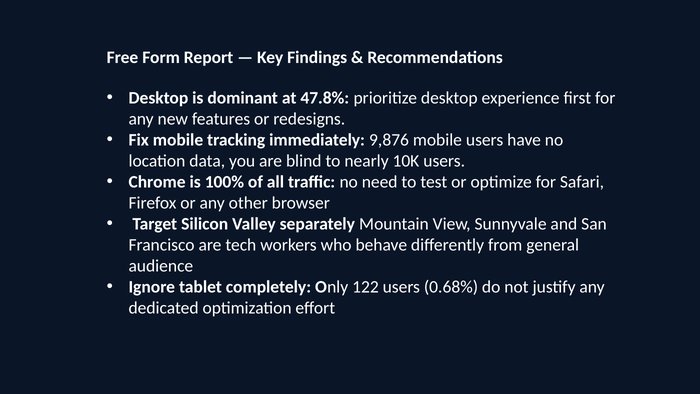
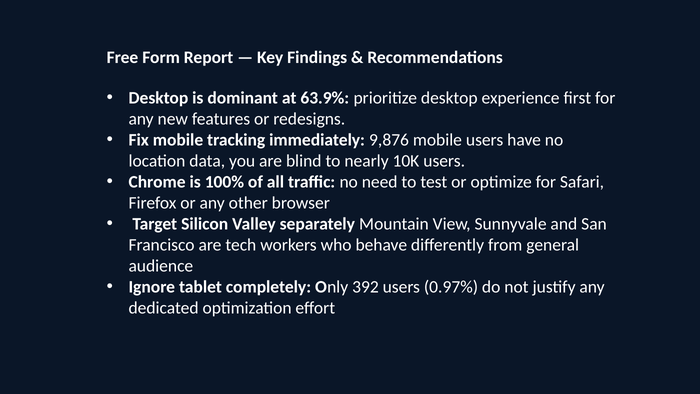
47.8%: 47.8% -> 63.9%
122: 122 -> 392
0.68%: 0.68% -> 0.97%
